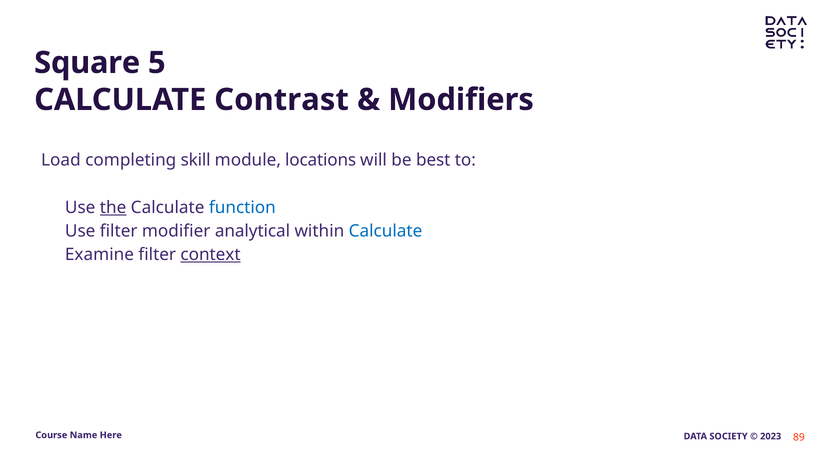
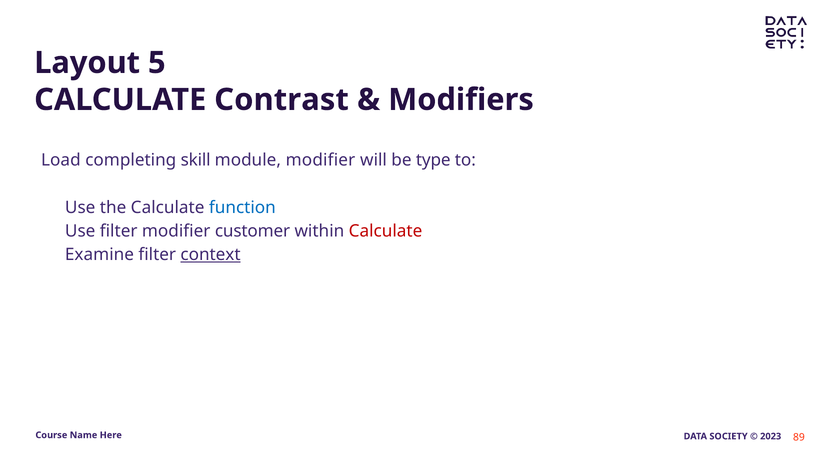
Square: Square -> Layout
module locations: locations -> modifier
best: best -> type
the underline: present -> none
analytical: analytical -> customer
Calculate at (386, 231) colour: blue -> red
